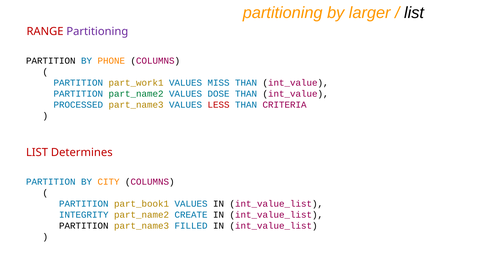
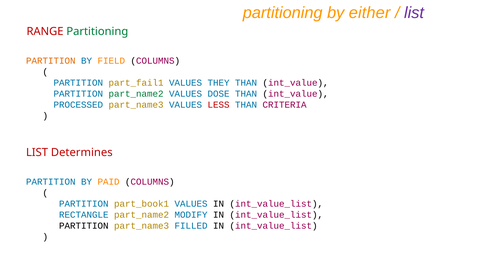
larger: larger -> either
list at (414, 13) colour: black -> purple
Partitioning at (97, 32) colour: purple -> green
PARTITION at (51, 61) colour: black -> orange
PHONE: PHONE -> FIELD
part_work1: part_work1 -> part_fail1
MISS: MISS -> THEY
CITY: CITY -> PAID
INTEGRITY: INTEGRITY -> RECTANGLE
CREATE: CREATE -> MODIFY
